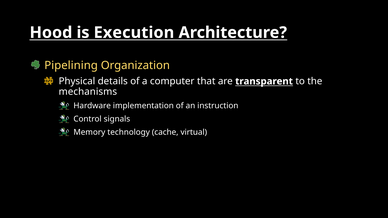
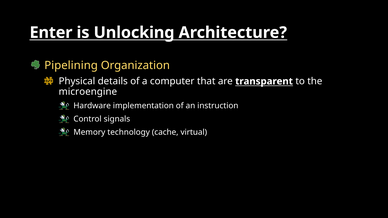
Hood: Hood -> Enter
Execution: Execution -> Unlocking
mechanisms: mechanisms -> microengine
